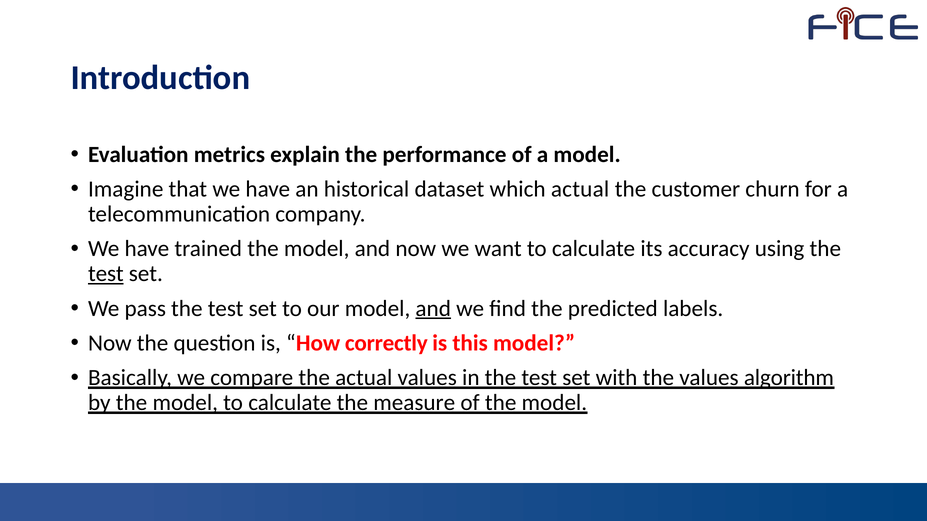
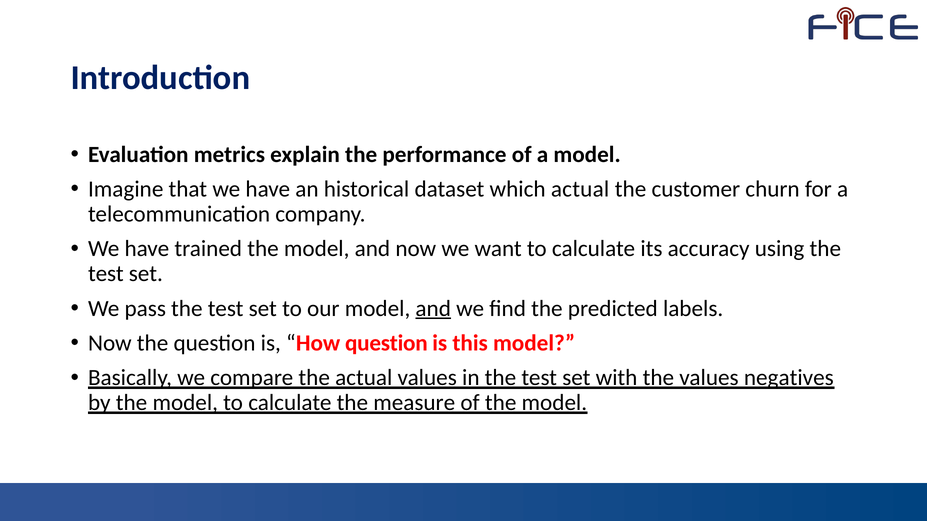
test at (106, 274) underline: present -> none
How correctly: correctly -> question
algorithm: algorithm -> negatives
